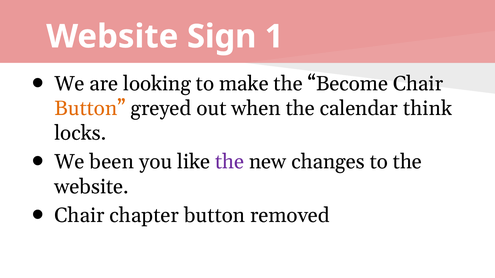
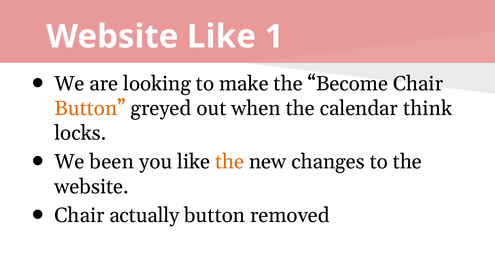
Website Sign: Sign -> Like
the at (230, 162) colour: purple -> orange
chapter: chapter -> actually
